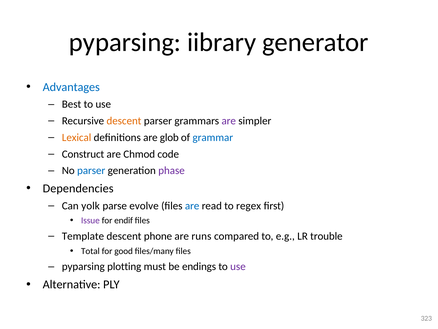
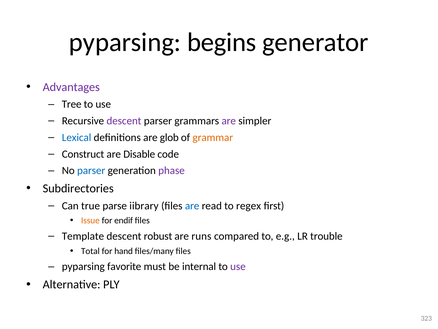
iibrary: iibrary -> begins
Advantages colour: blue -> purple
Best: Best -> Tree
descent at (124, 121) colour: orange -> purple
Lexical colour: orange -> blue
grammar colour: blue -> orange
Chmod: Chmod -> Disable
Dependencies: Dependencies -> Subdirectories
yolk: yolk -> true
evolve: evolve -> iibrary
Issue colour: purple -> orange
phone: phone -> robust
good: good -> hand
plotting: plotting -> favorite
endings: endings -> internal
